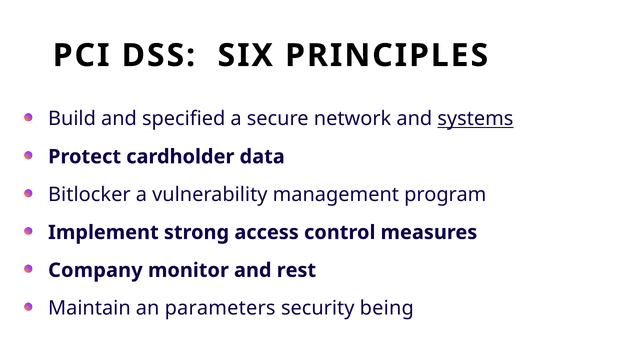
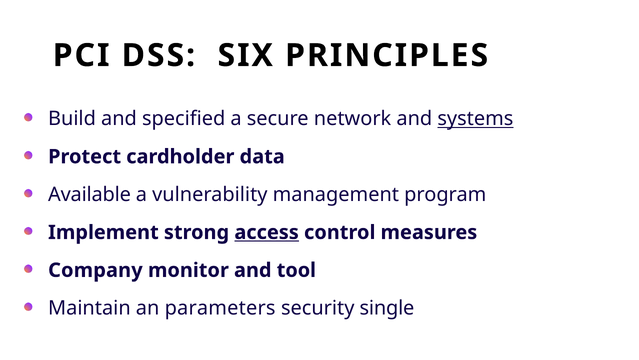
Bitlocker: Bitlocker -> Available
access underline: none -> present
rest: rest -> tool
being: being -> single
